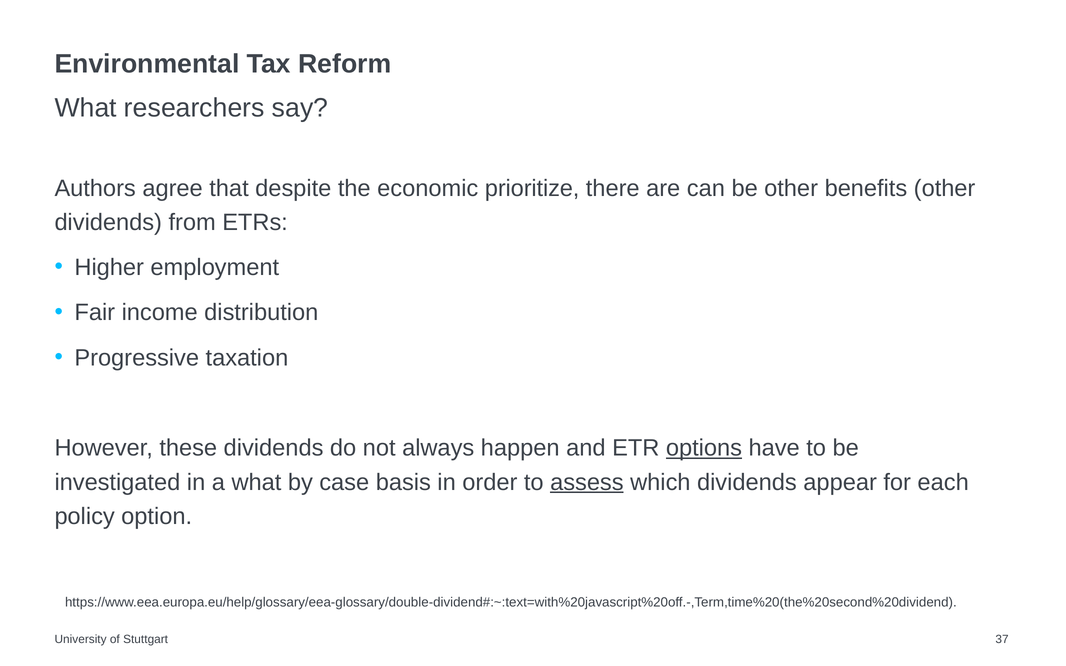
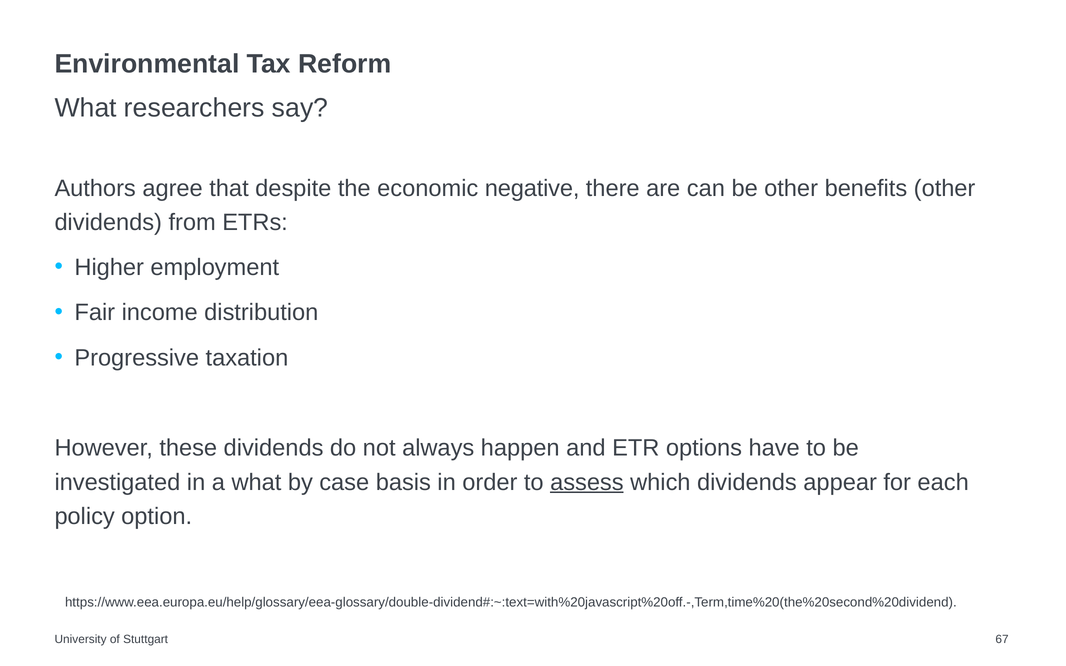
prioritize: prioritize -> negative
options underline: present -> none
37: 37 -> 67
